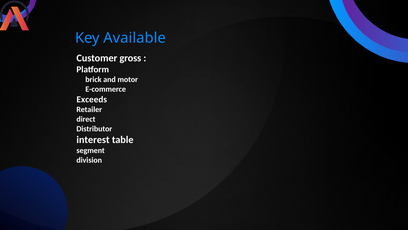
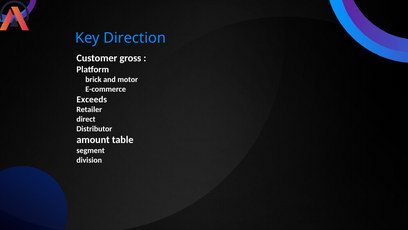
Available: Available -> Direction
interest: interest -> amount
